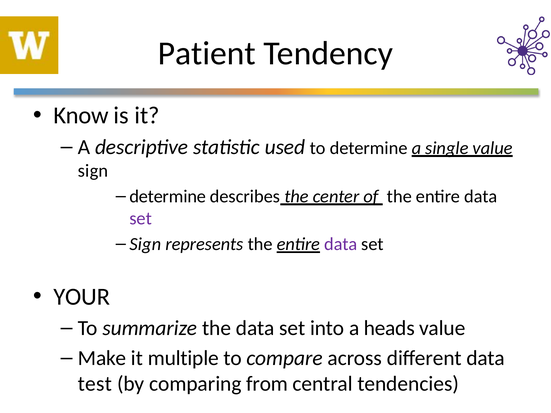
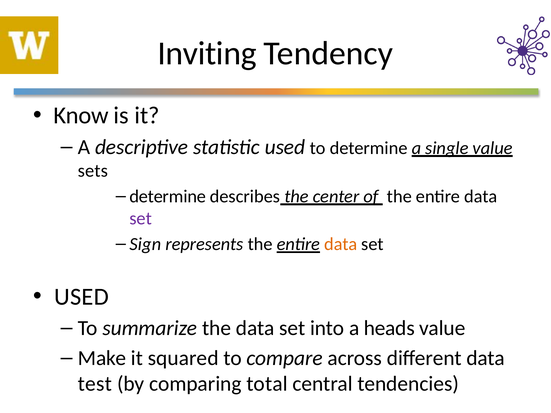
Patient: Patient -> Inviting
sign at (93, 171): sign -> sets
data at (341, 244) colour: purple -> orange
YOUR at (82, 297): YOUR -> USED
multiple: multiple -> squared
from: from -> total
